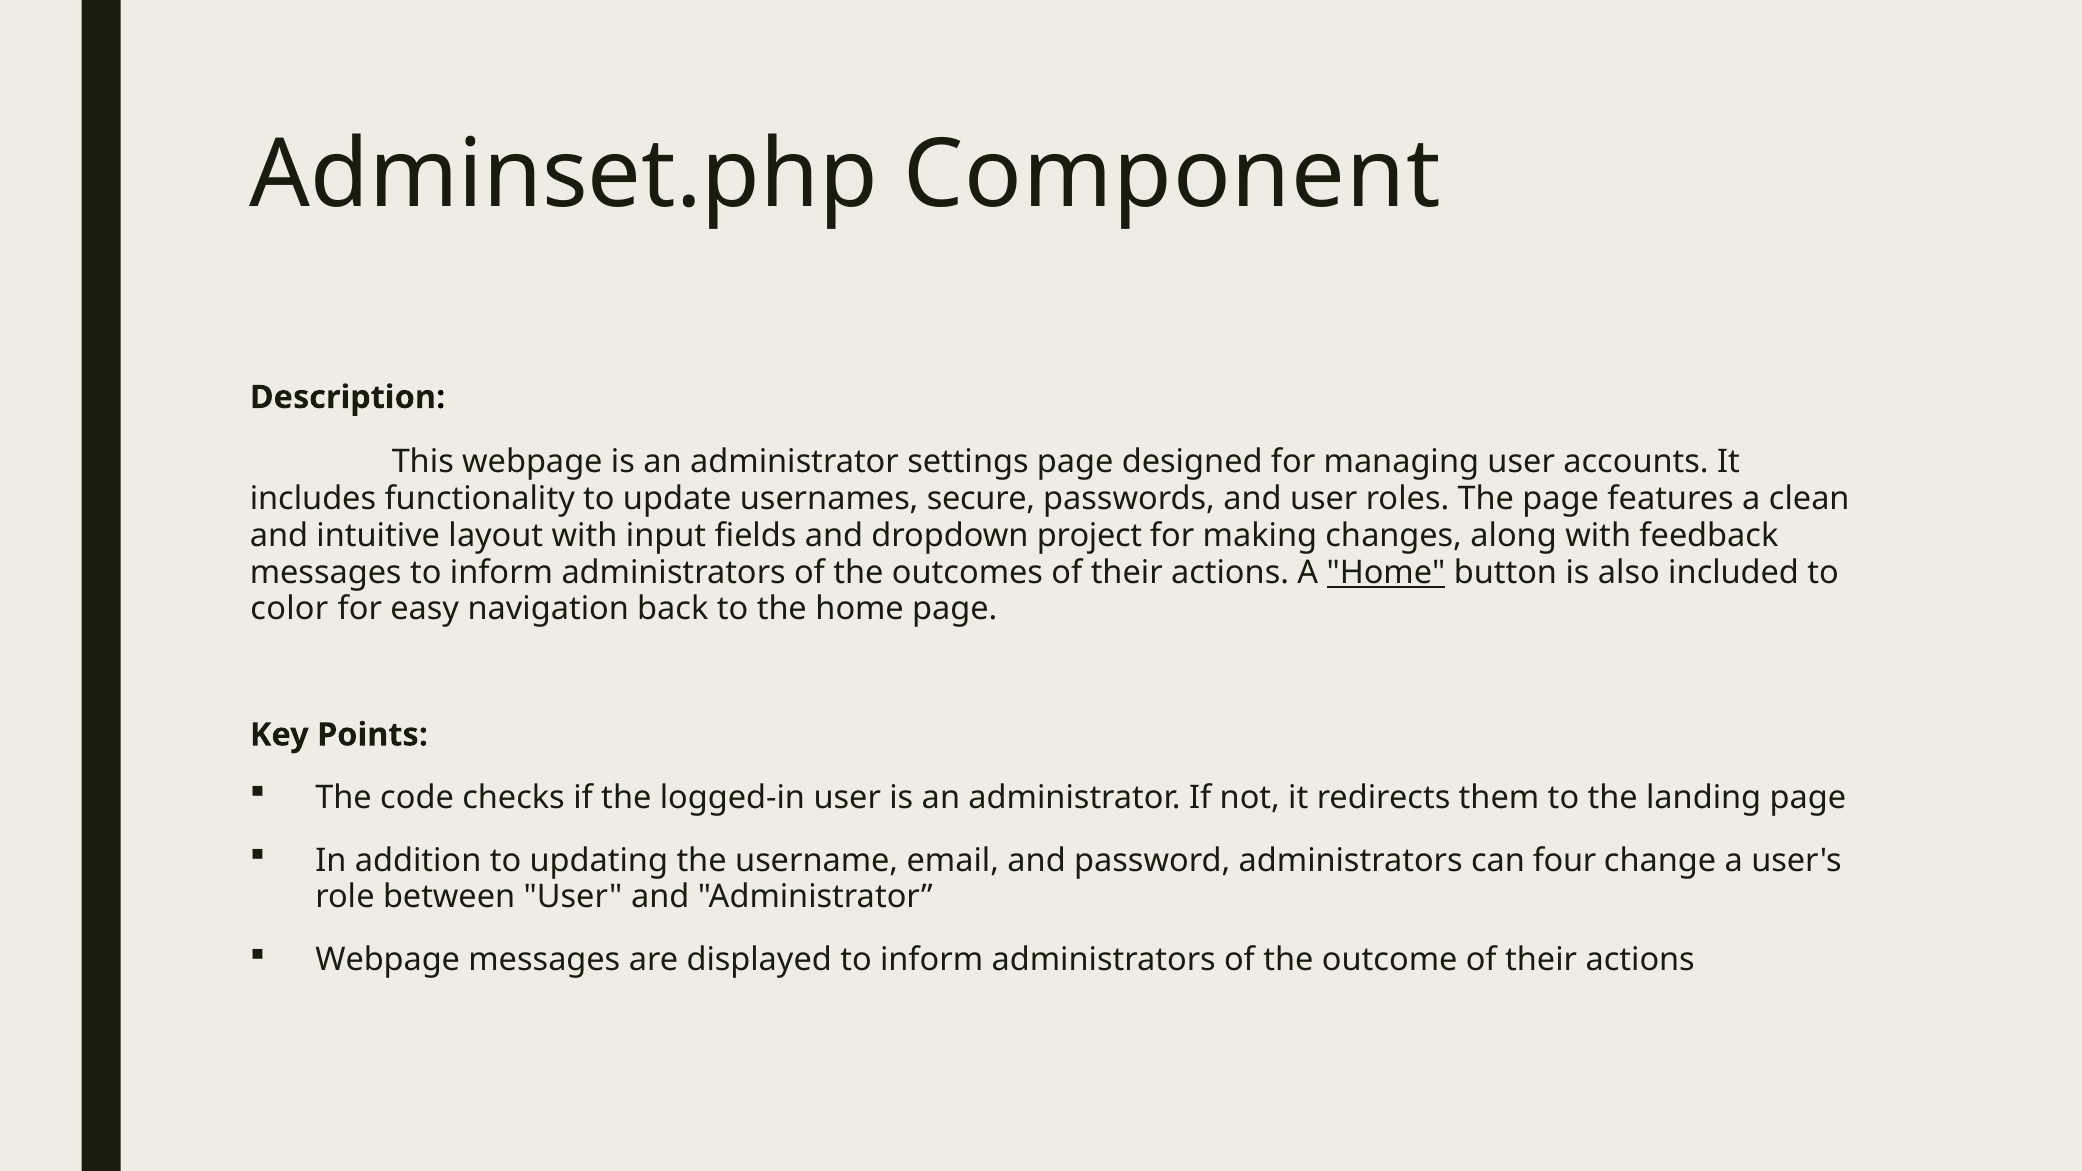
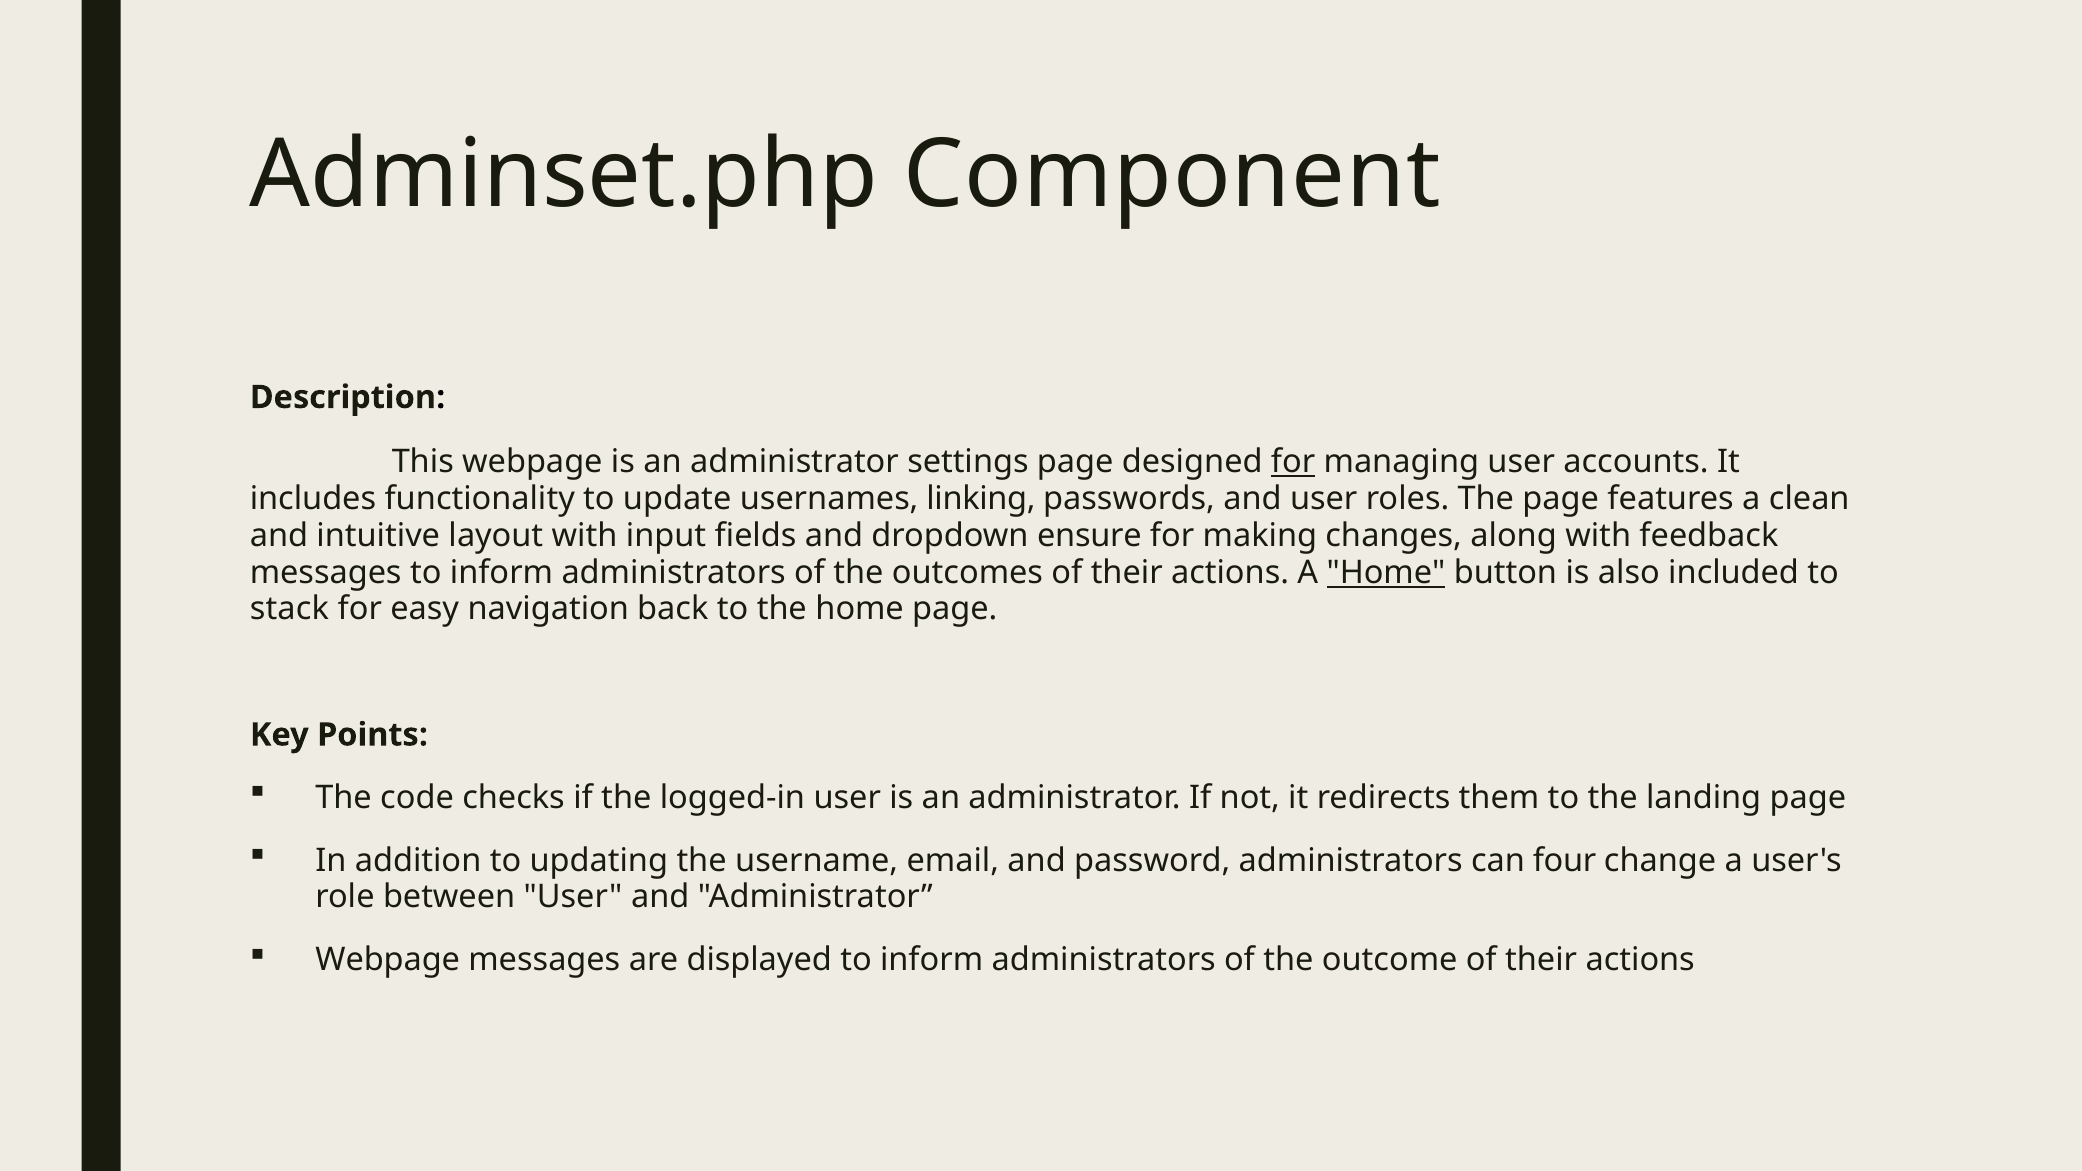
for at (1293, 462) underline: none -> present
secure: secure -> linking
project: project -> ensure
color: color -> stack
